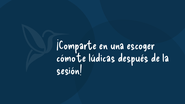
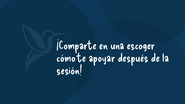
lúdicas: lúdicas -> apoyar
